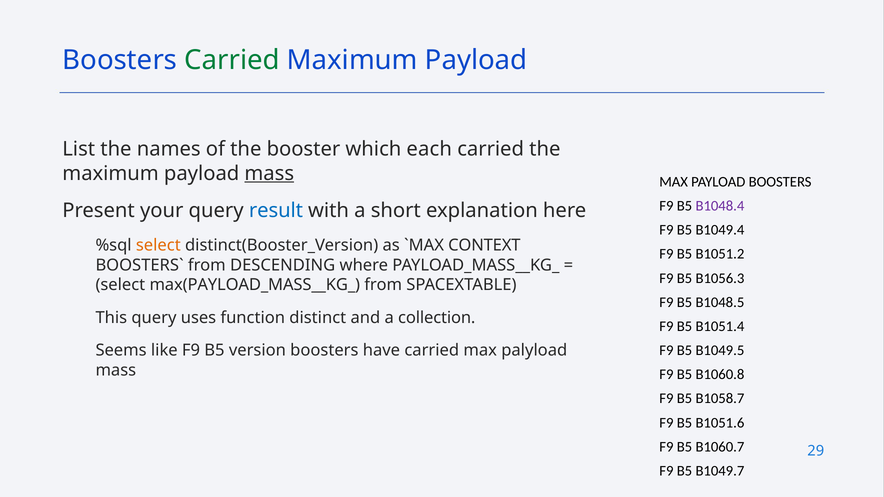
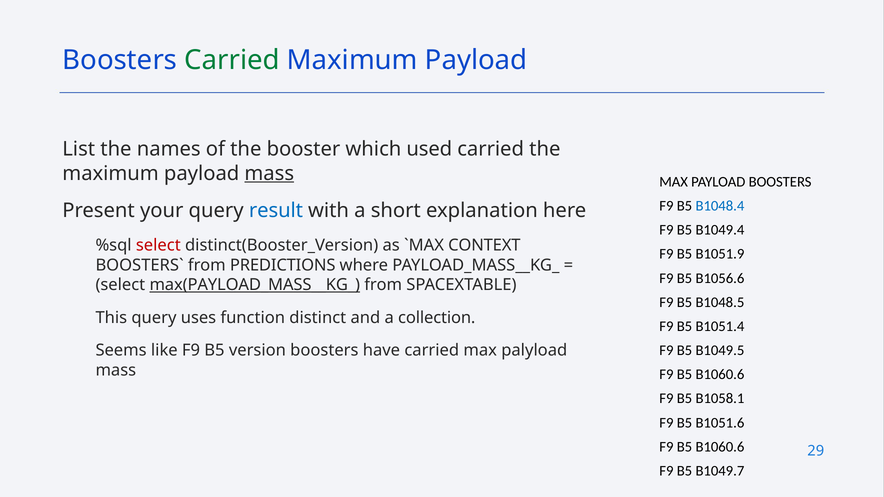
each: each -> used
B1048.4 colour: purple -> blue
select at (158, 245) colour: orange -> red
B1051.2: B1051.2 -> B1051.9
DESCENDING: DESCENDING -> PREDICTIONS
B1056.3: B1056.3 -> B1056.6
max(PAYLOAD_MASS__KG_ underline: none -> present
B1060.8 at (720, 375): B1060.8 -> B1060.6
B1058.7: B1058.7 -> B1058.1
B1060.7 at (720, 447): B1060.7 -> B1060.6
